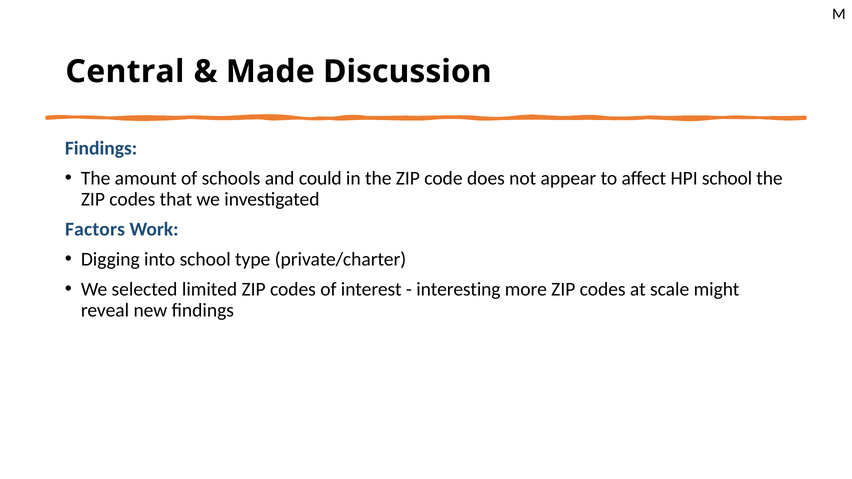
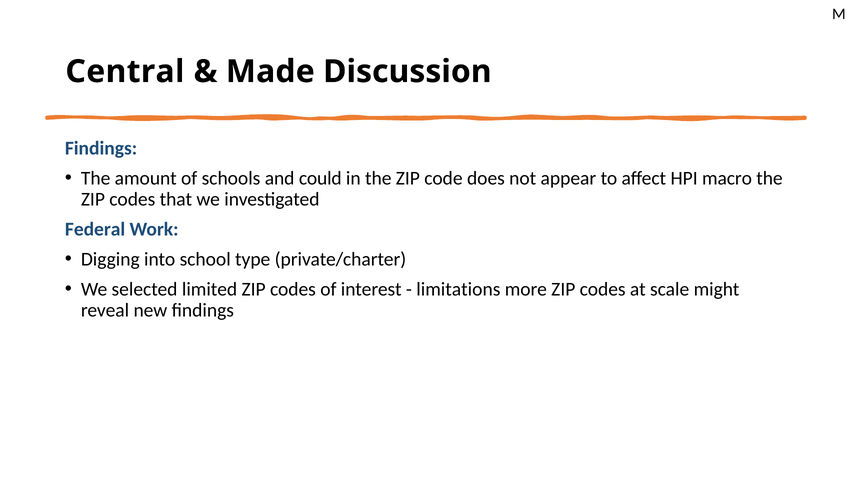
HPI school: school -> macro
Factors: Factors -> Federal
interesting: interesting -> limitations
